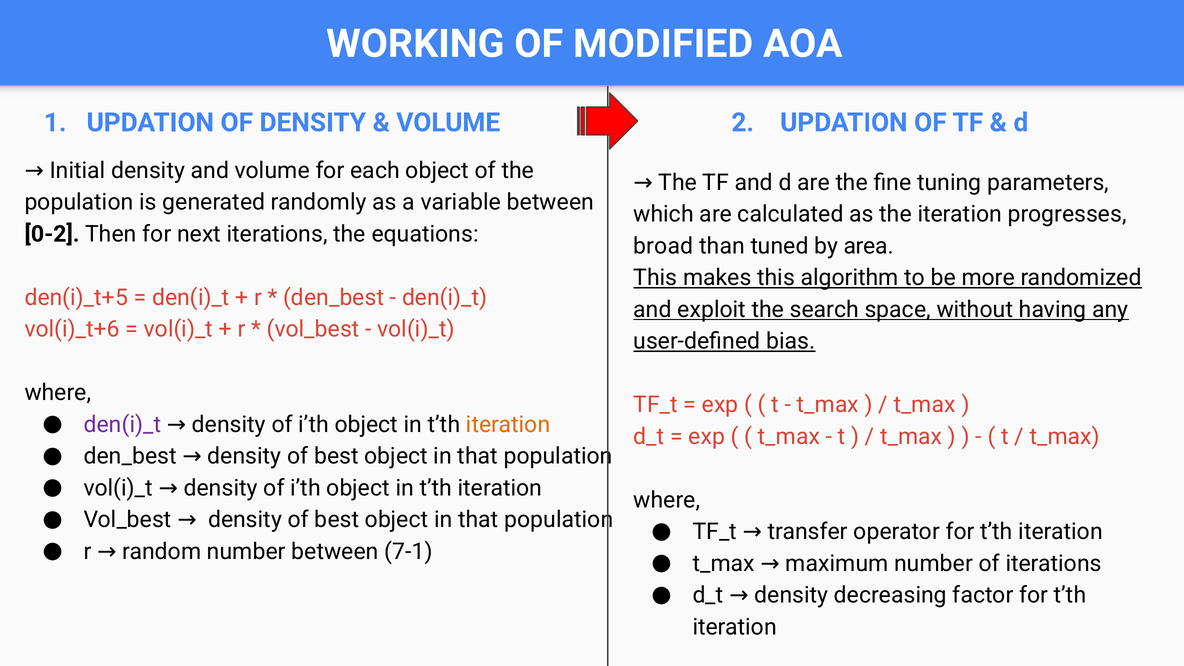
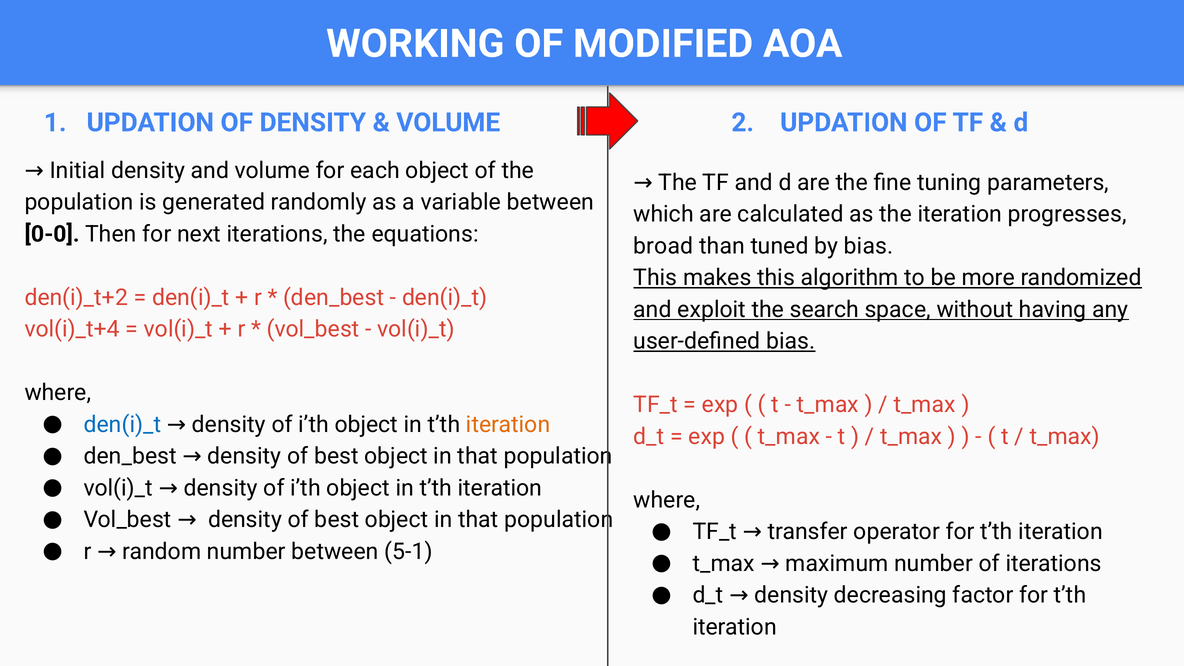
0-2: 0-2 -> 0-0
by area: area -> bias
den(i)_t+5: den(i)_t+5 -> den(i)_t+2
vol(i)_t+6: vol(i)_t+6 -> vol(i)_t+4
den(i)_t at (122, 425) colour: purple -> blue
7-1: 7-1 -> 5-1
